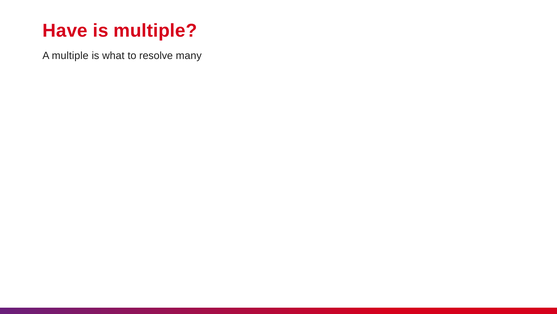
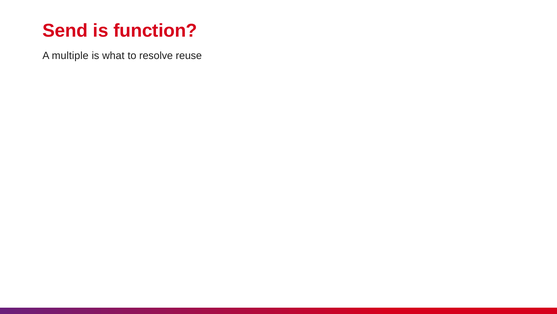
Have: Have -> Send
is multiple: multiple -> function
many: many -> reuse
